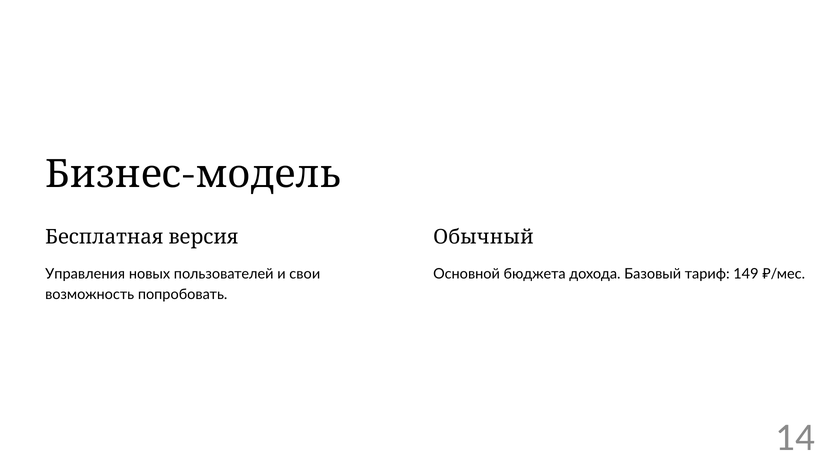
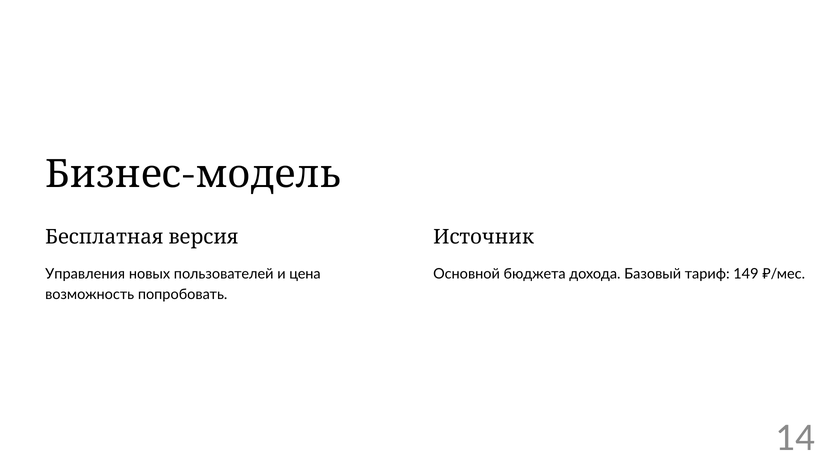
Обычный: Обычный -> Источник
свои: свои -> цена
